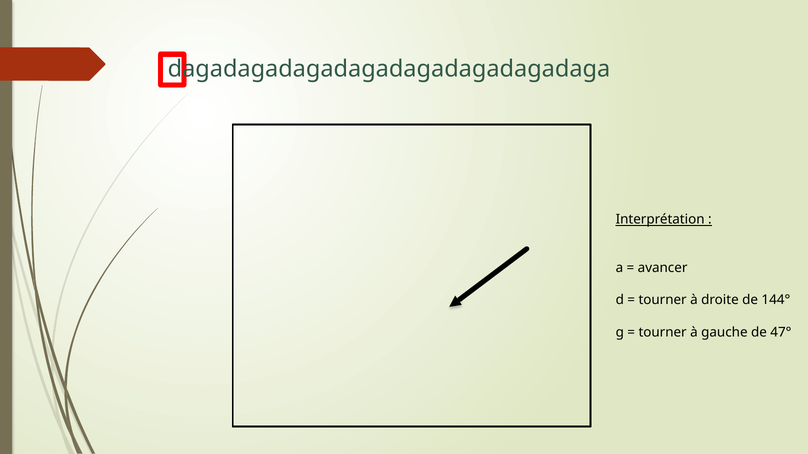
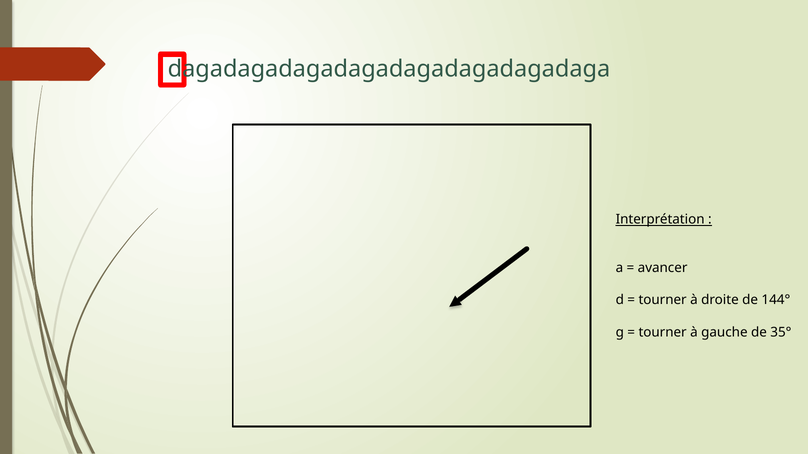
47°: 47° -> 35°
